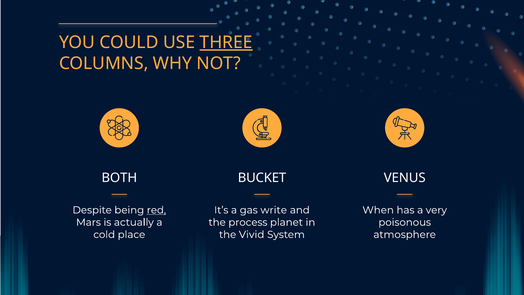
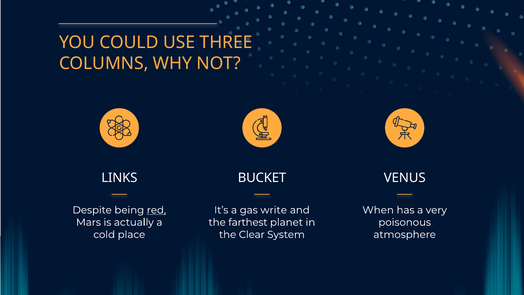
THREE underline: present -> none
BOTH: BOTH -> LINKS
process: process -> farthest
Vivid: Vivid -> Clear
